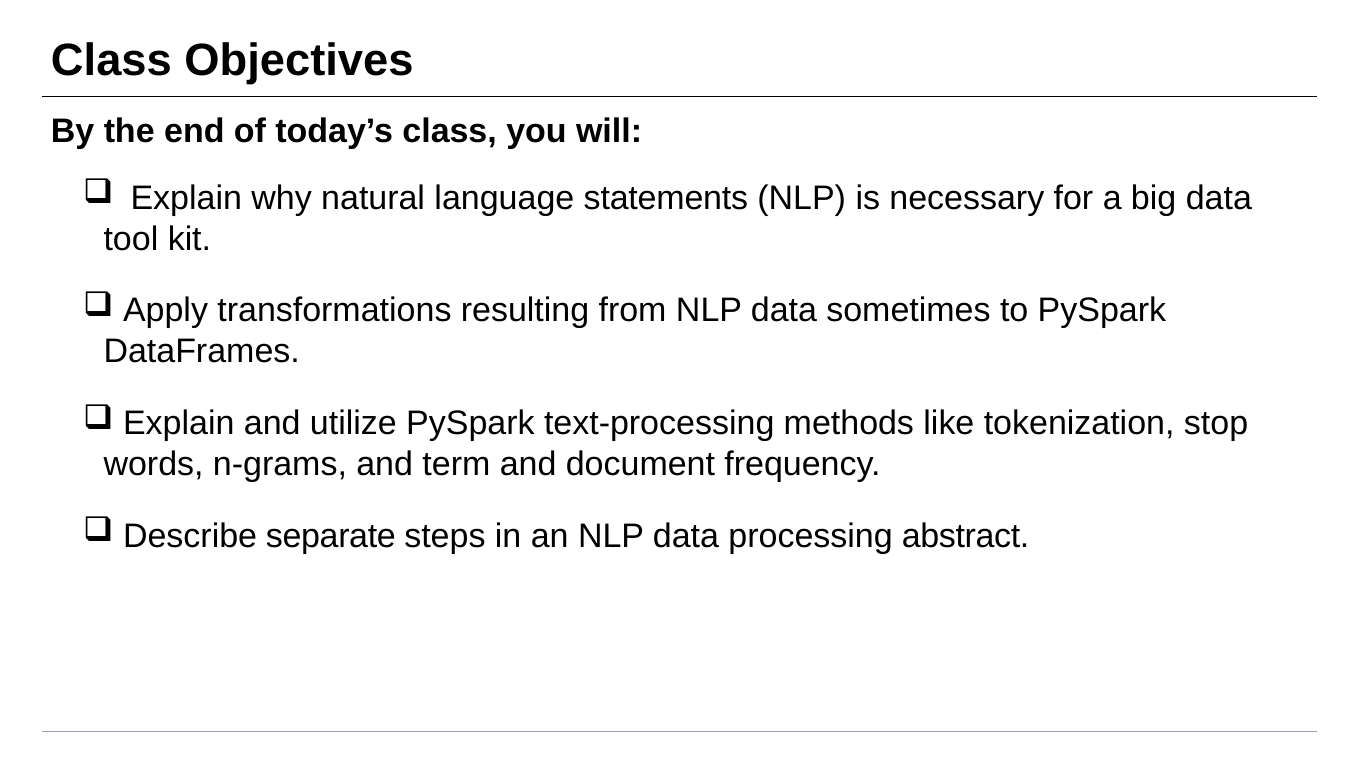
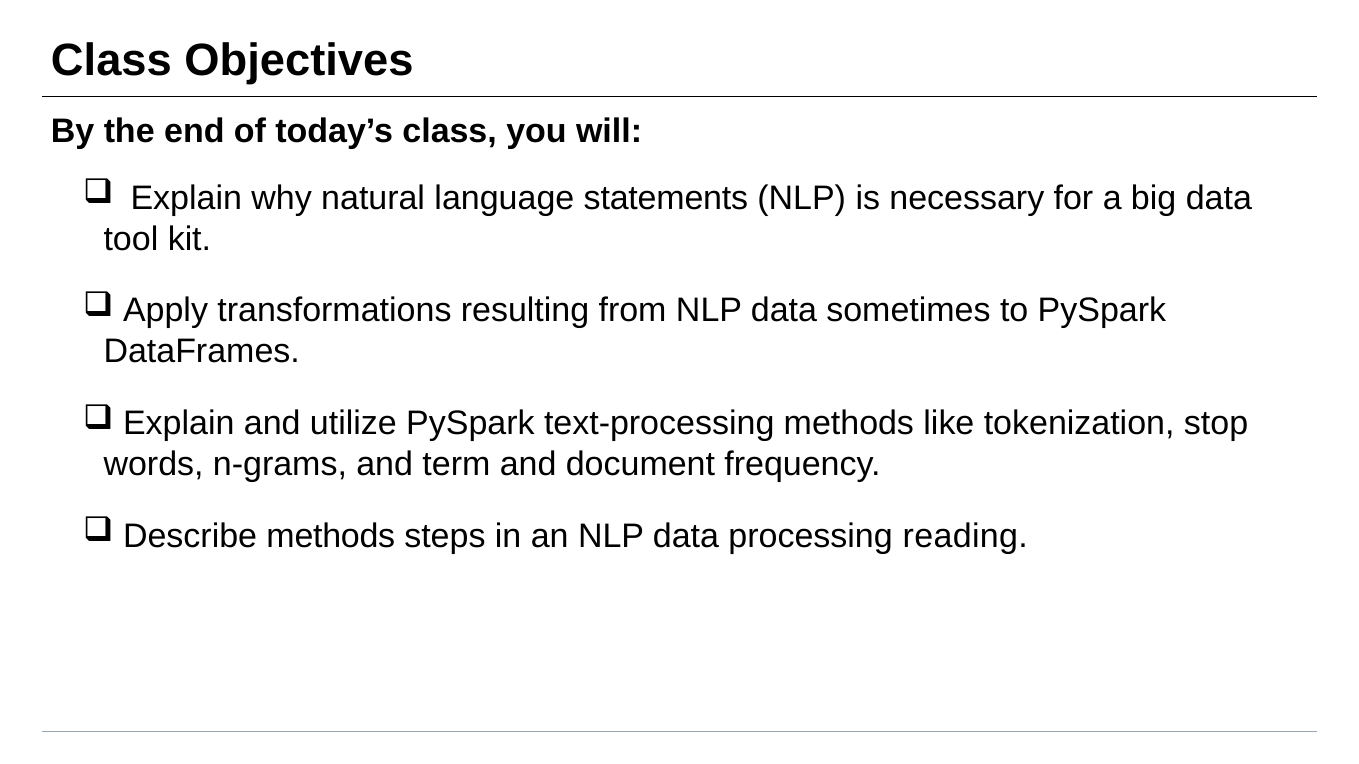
Describe separate: separate -> methods
abstract: abstract -> reading
